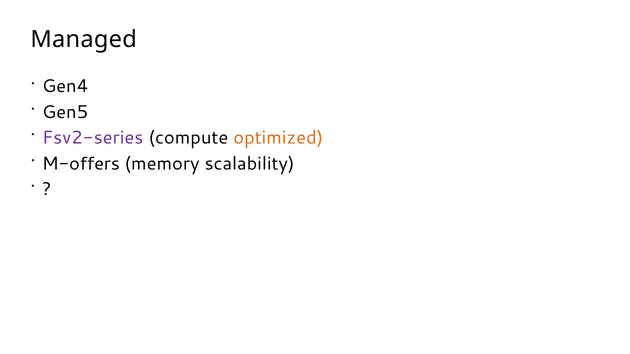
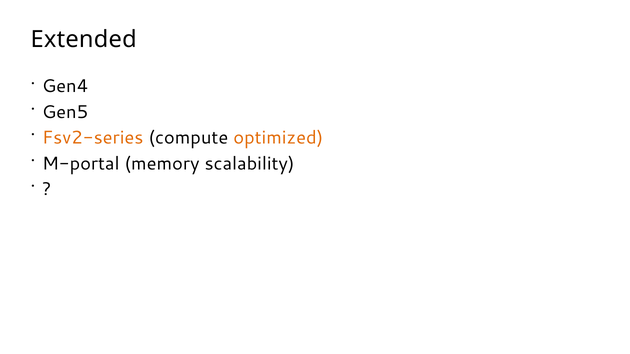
Managed: Managed -> Extended
Fsv2-series colour: purple -> orange
M-offers: M-offers -> M-portal
